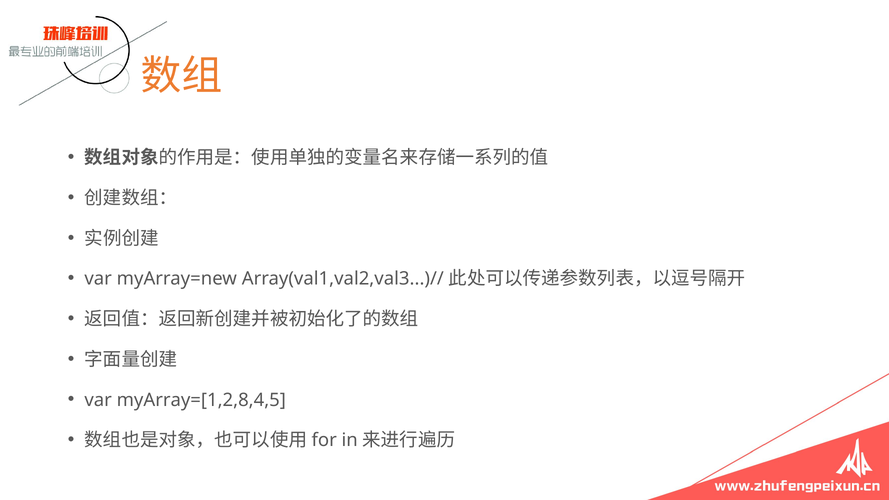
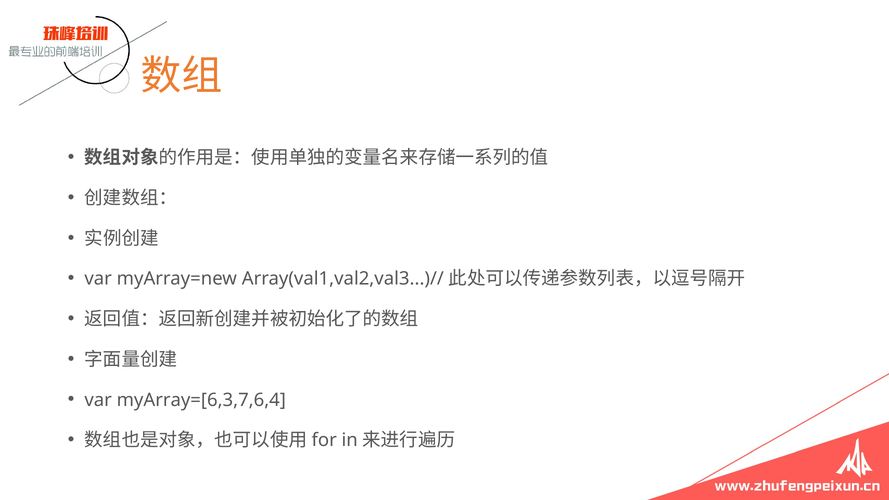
myArray=[1,2,8,4,5: myArray=[1,2,8,4,5 -> myArray=[6,3,7,6,4
